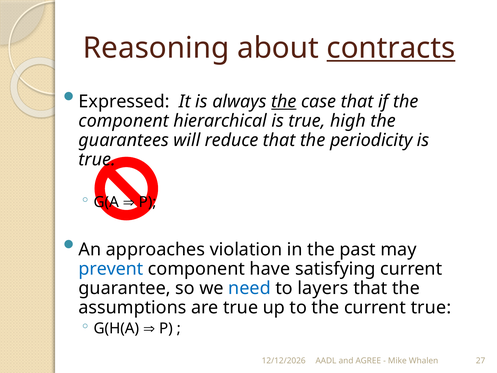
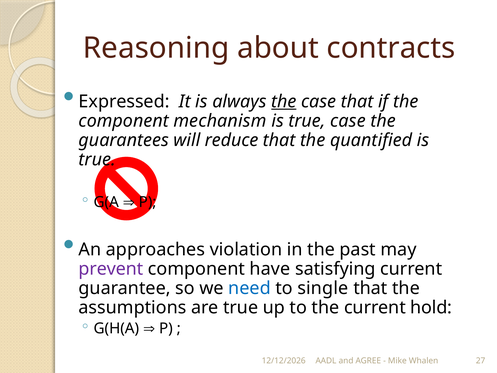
contracts underline: present -> none
hierarchical: hierarchical -> mechanism
true high: high -> case
periodicity: periodicity -> quantified
prevent colour: blue -> purple
layers: layers -> single
current true: true -> hold
